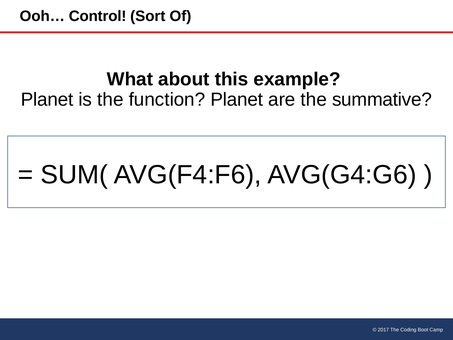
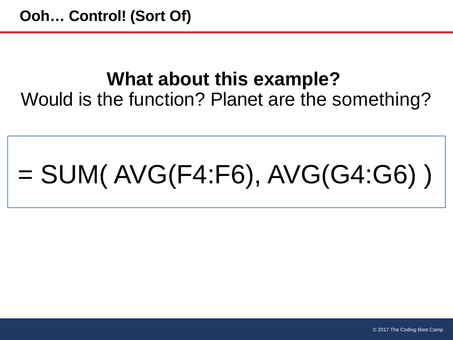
Planet at (47, 100): Planet -> Would
summative: summative -> something
